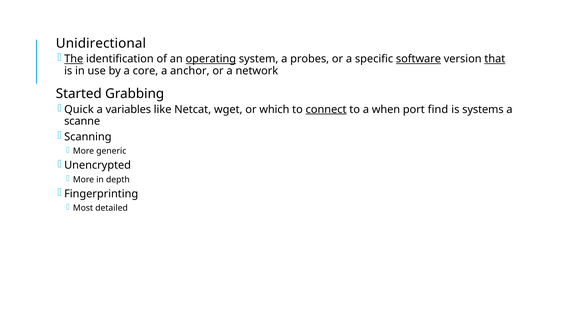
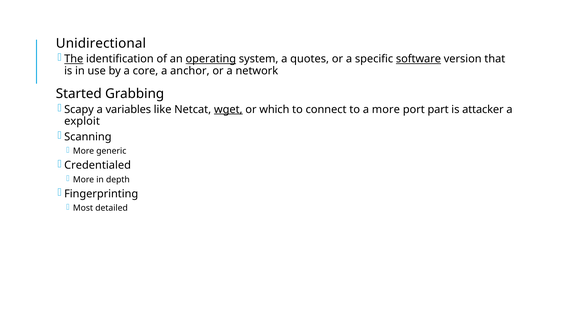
probes: probes -> quotes
that underline: present -> none
Quick: Quick -> Scapy
wget underline: none -> present
connect underline: present -> none
a when: when -> more
find: find -> part
systems: systems -> attacker
scanne: scanne -> exploit
Unencrypted: Unencrypted -> Credentialed
